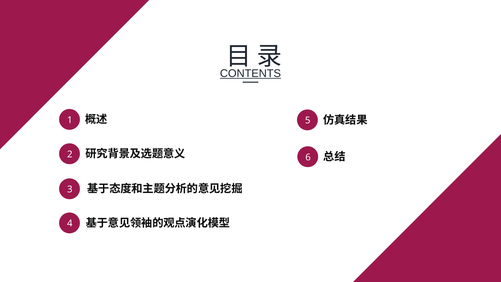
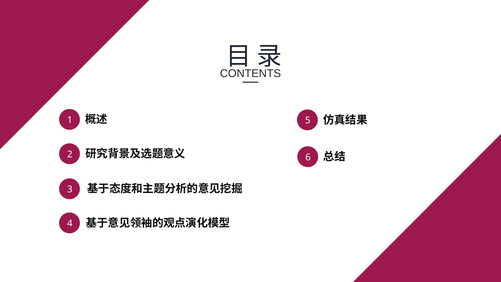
CONTENTS underline: present -> none
